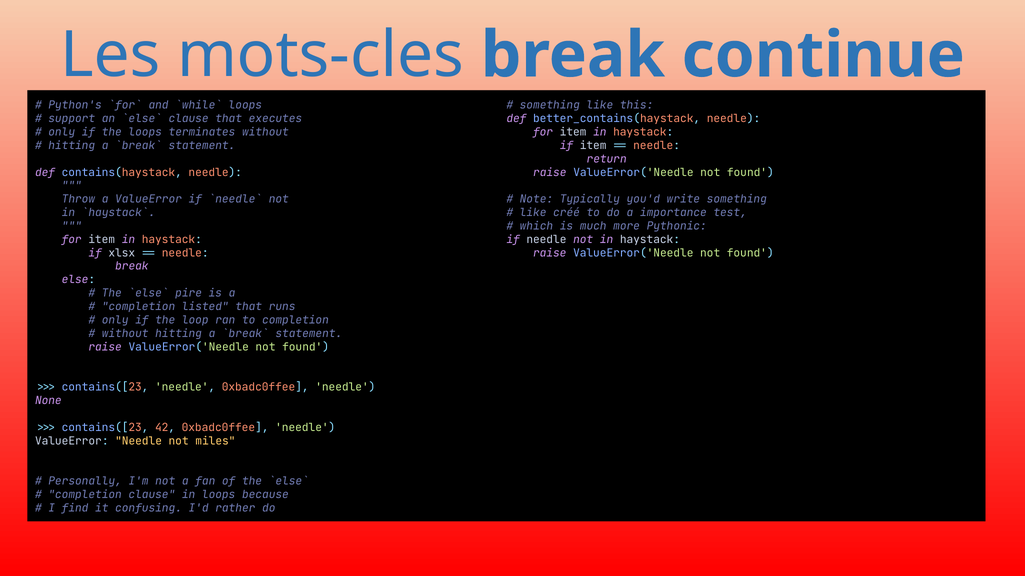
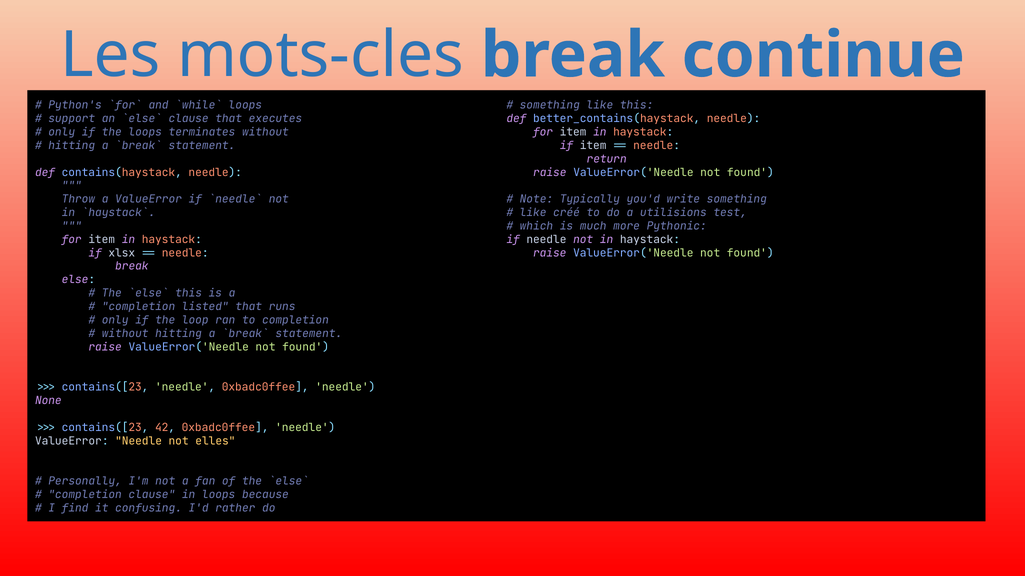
importance: importance -> utilisions
pire at (189, 293): pire -> this
miles: miles -> elles
